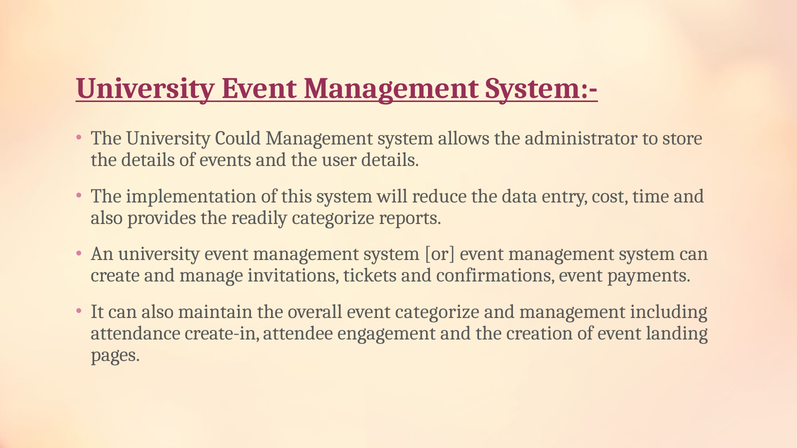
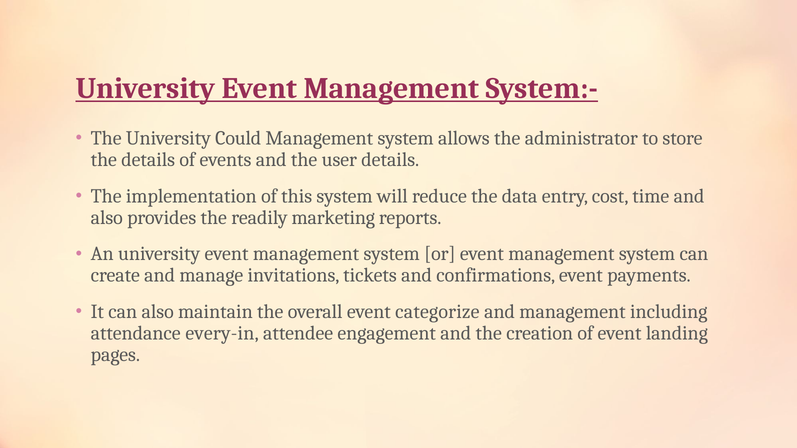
readily categorize: categorize -> marketing
create-in: create-in -> every-in
